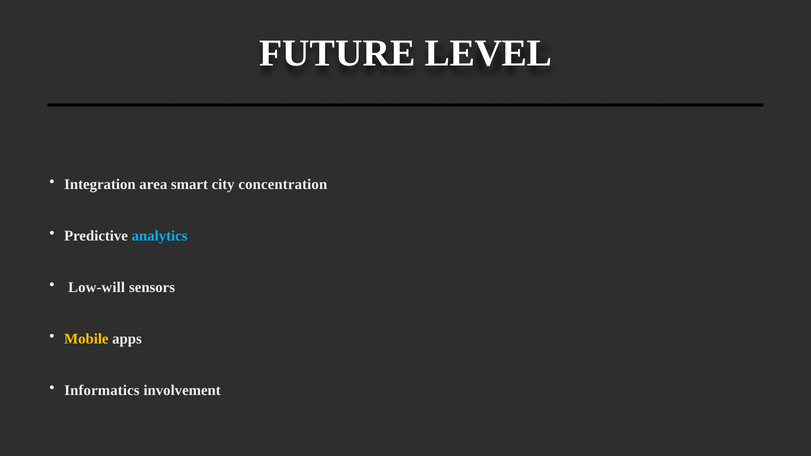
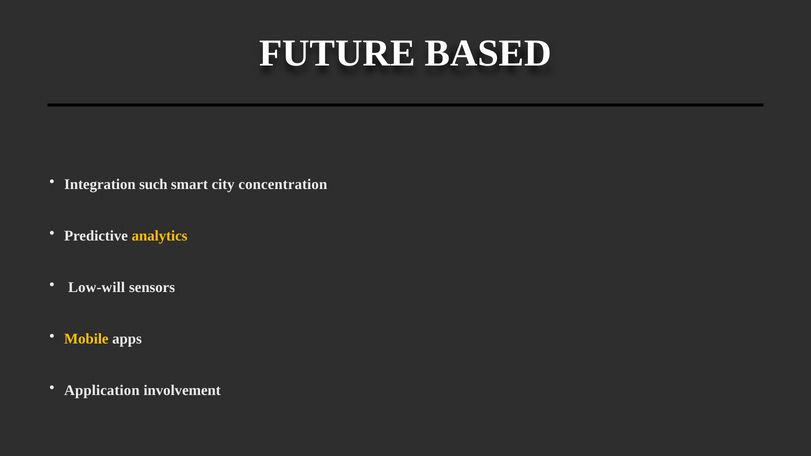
LEVEL: LEVEL -> BASED
area: area -> such
analytics colour: light blue -> yellow
Informatics: Informatics -> Application
